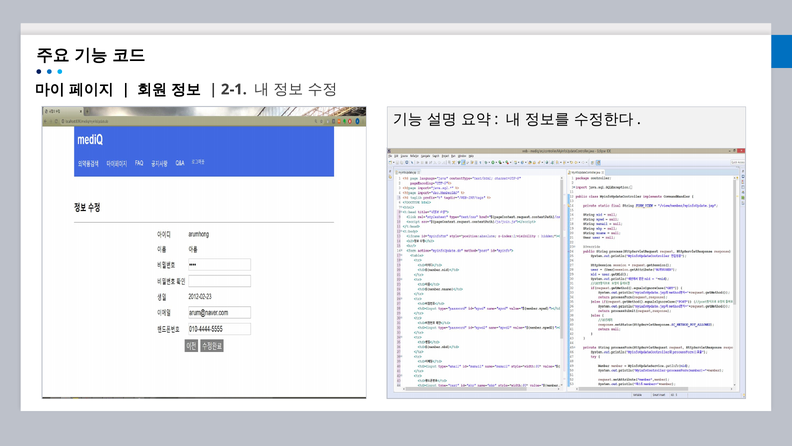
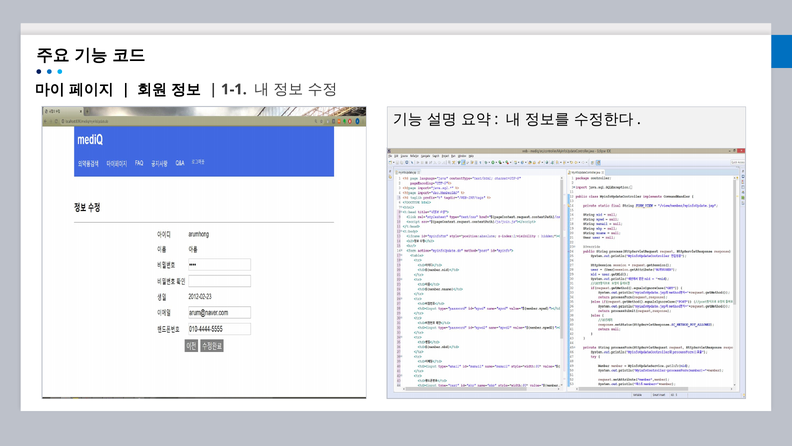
2-1: 2-1 -> 1-1
